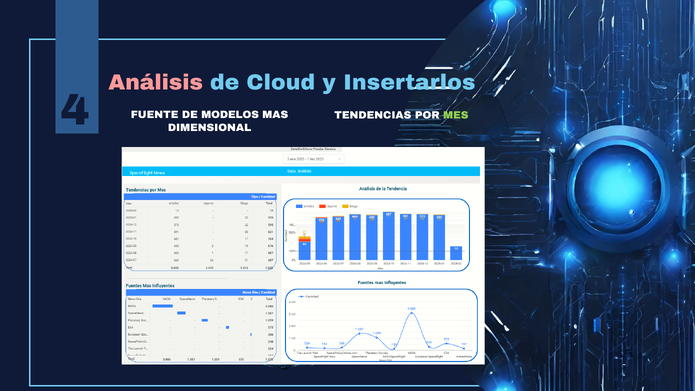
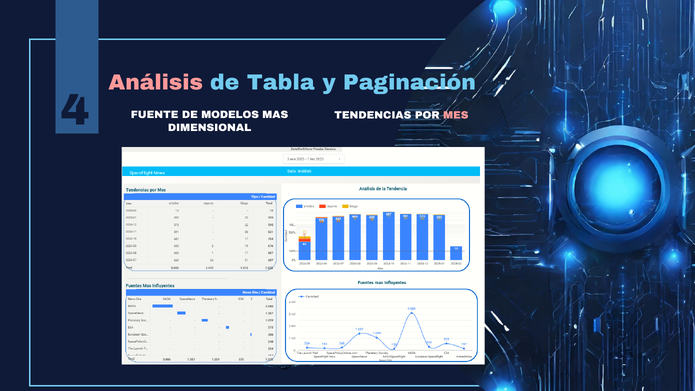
Cloud: Cloud -> Tabla
Insertarlos: Insertarlos -> Paginación
MES colour: light green -> pink
